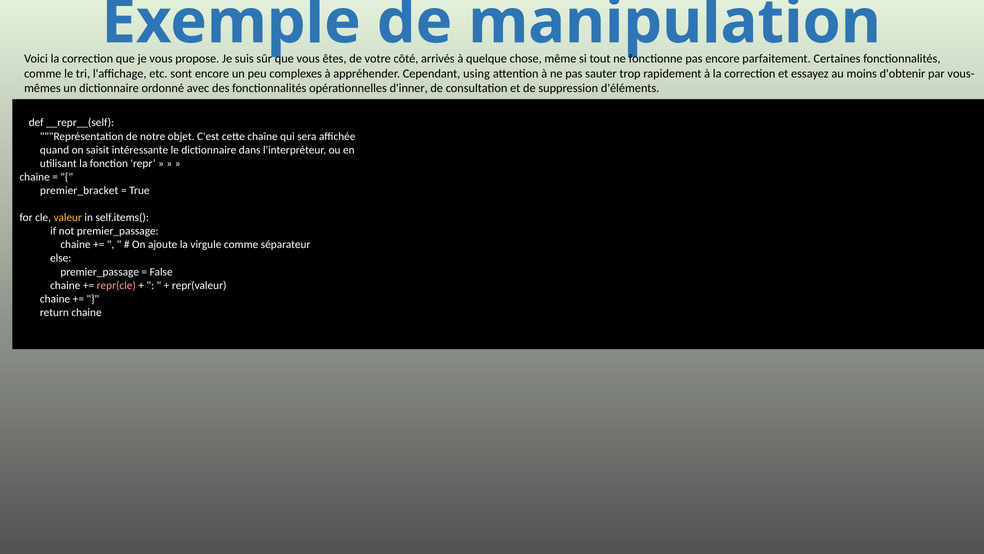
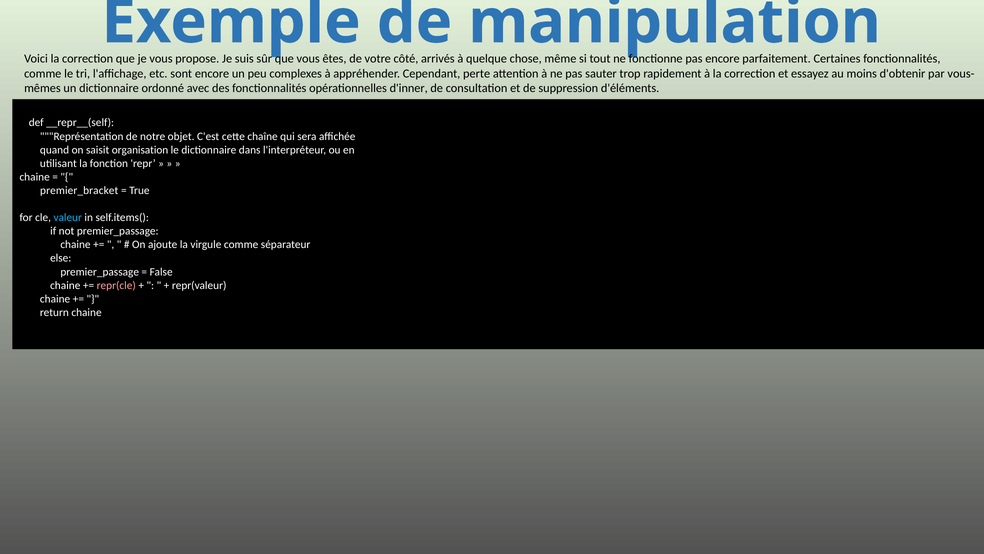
using: using -> perte
intéressante: intéressante -> organisation
valeur colour: yellow -> light blue
